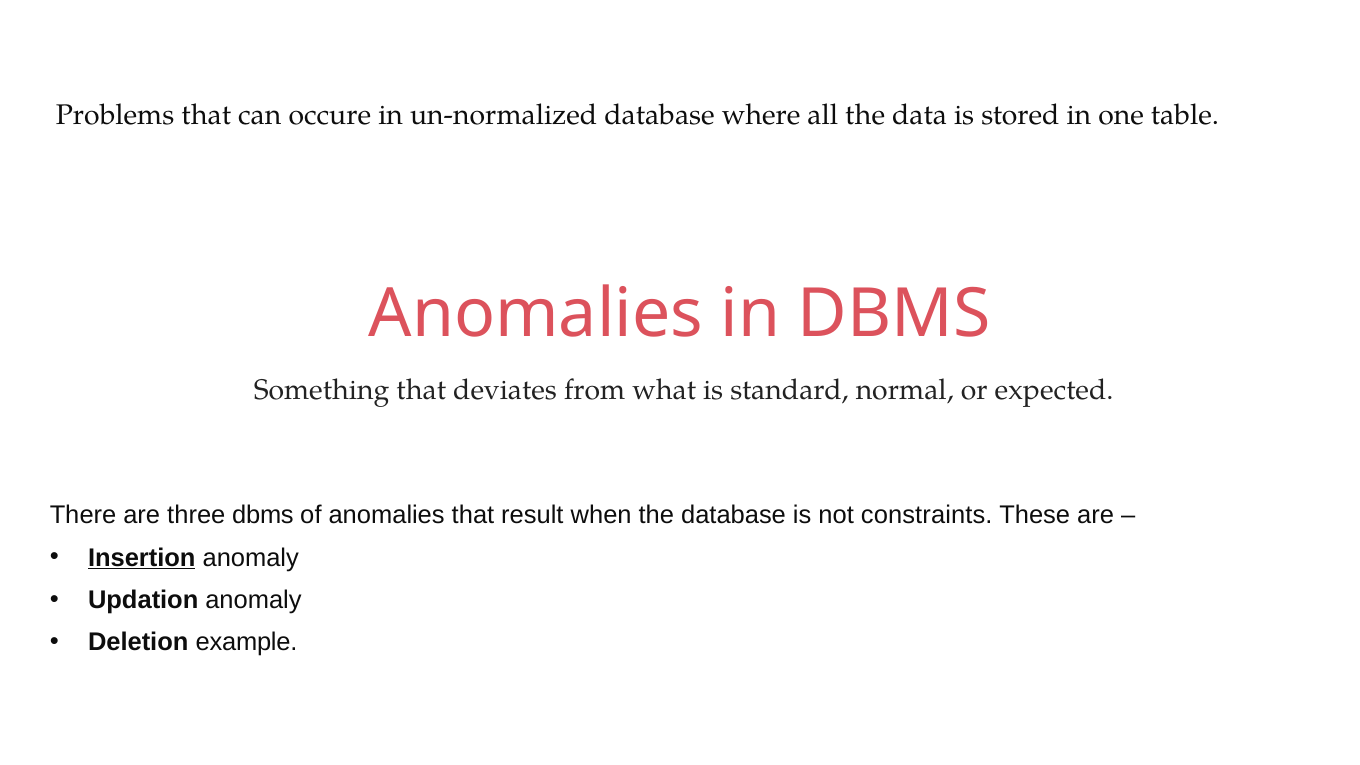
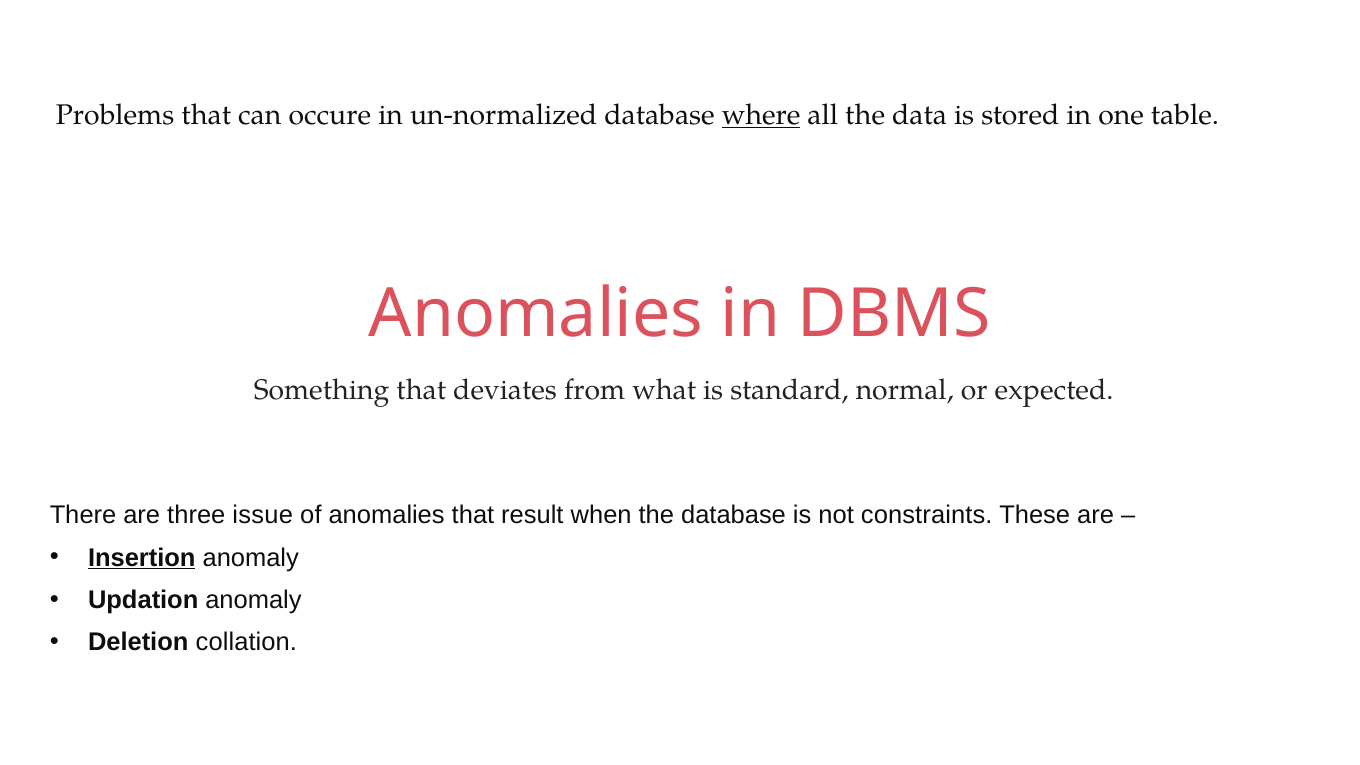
where underline: none -> present
three dbms: dbms -> issue
example: example -> collation
